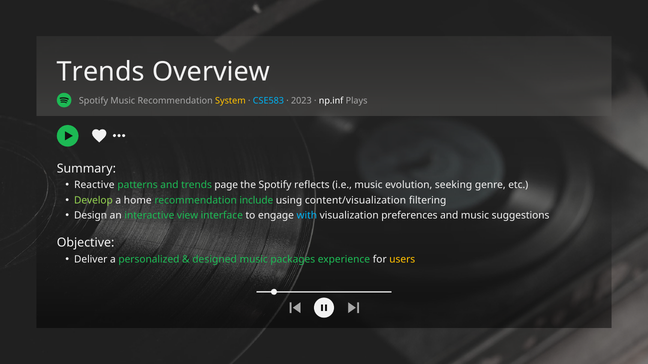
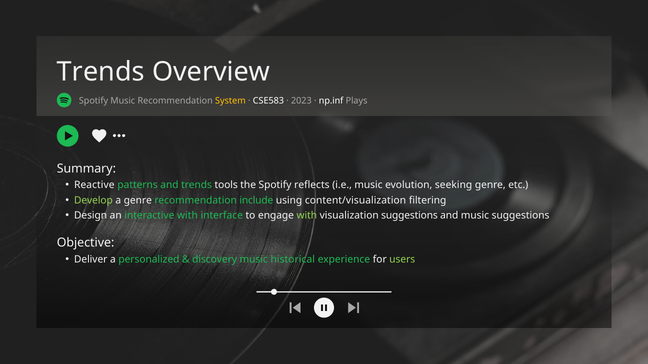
CSE583 colour: light blue -> white
page: page -> tools
a home: home -> genre
interactive view: view -> with
with at (307, 216) colour: light blue -> light green
visualization preferences: preferences -> suggestions
designed: designed -> discovery
packages: packages -> historical
users colour: yellow -> light green
